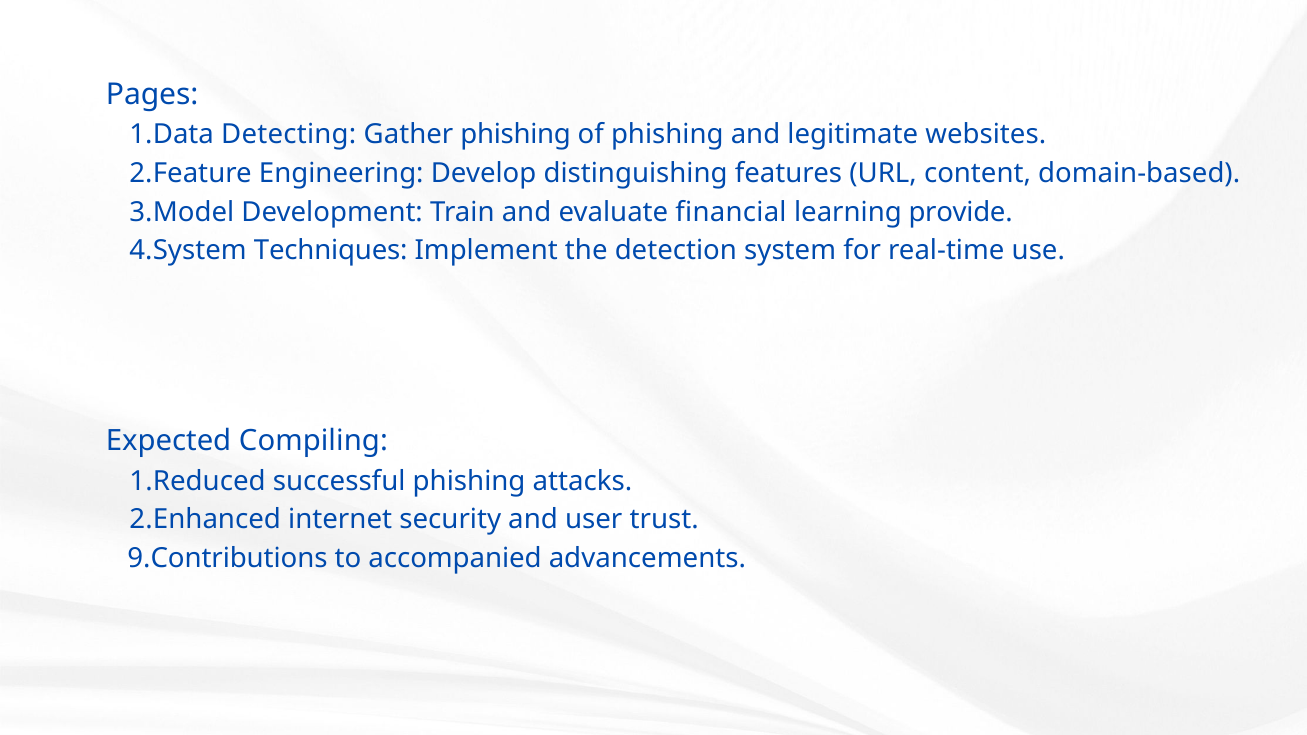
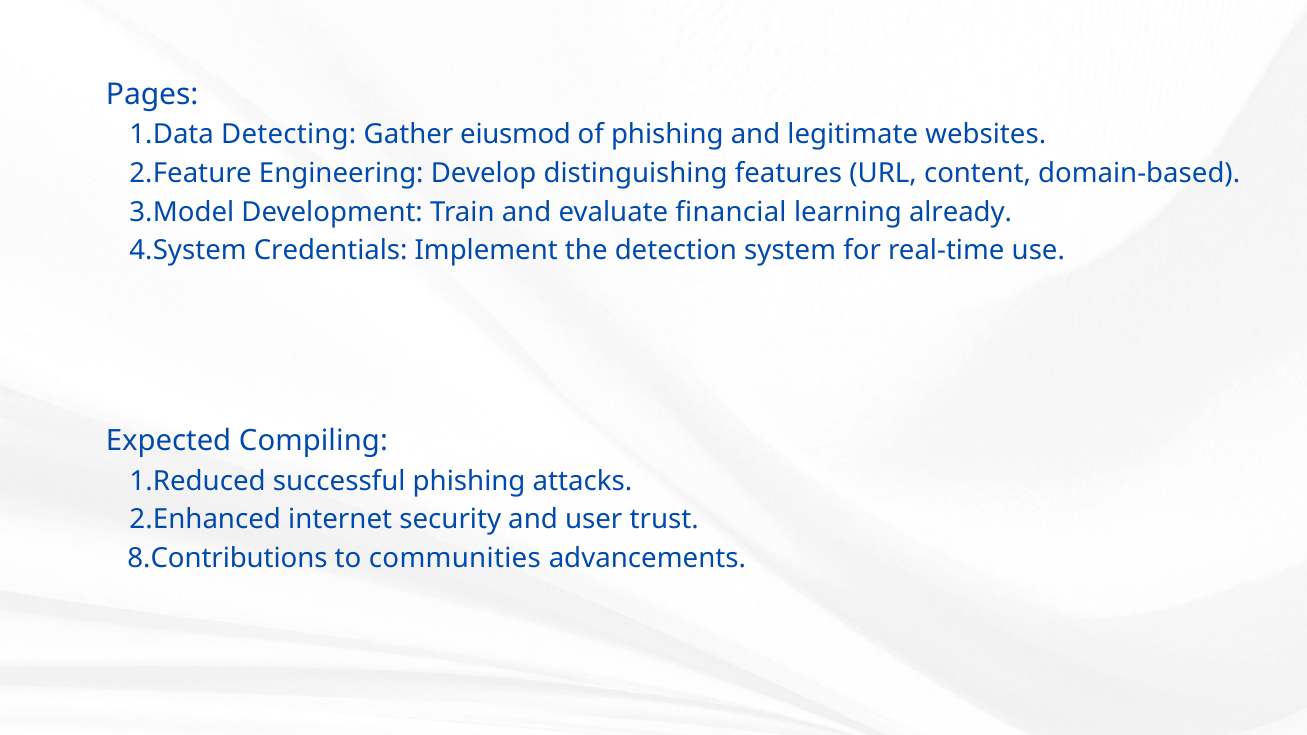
Gather phishing: phishing -> eiusmod
provide: provide -> already
Techniques: Techniques -> Credentials
9.Contributions: 9.Contributions -> 8.Contributions
accompanied: accompanied -> communities
